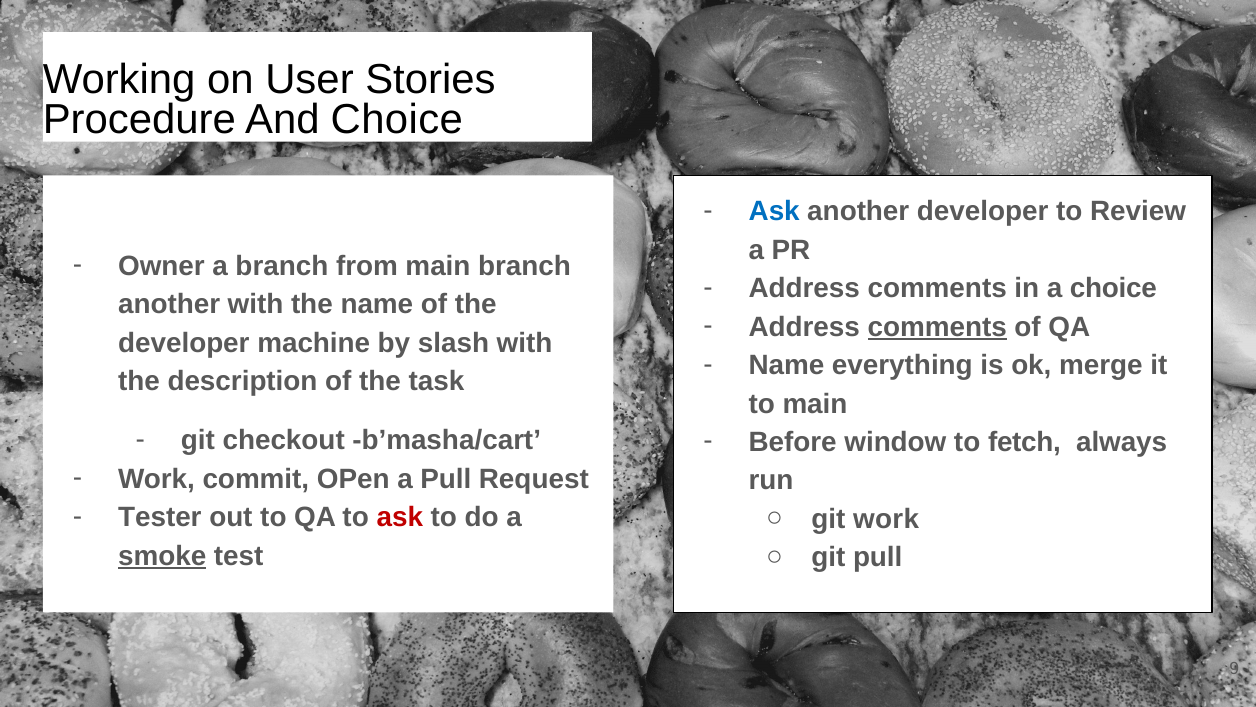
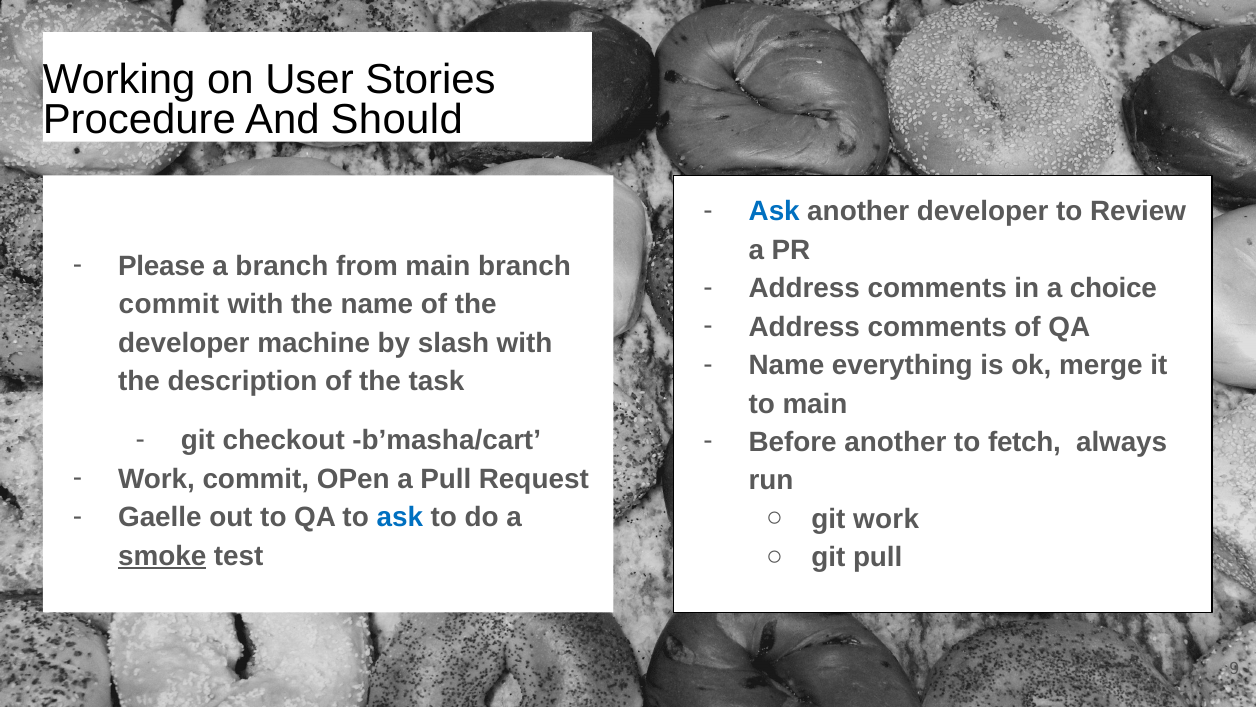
And Choice: Choice -> Should
Owner: Owner -> Please
another at (169, 304): another -> commit
comments at (937, 327) underline: present -> none
Before window: window -> another
Tester: Tester -> Gaelle
ask at (400, 517) colour: red -> blue
